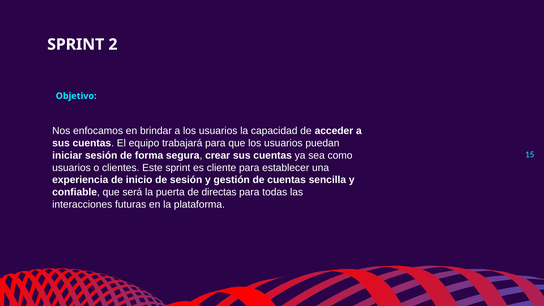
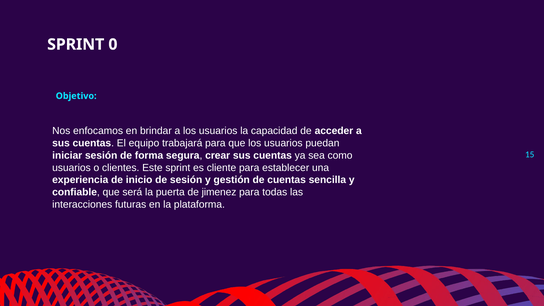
2: 2 -> 0
directas: directas -> jimenez
